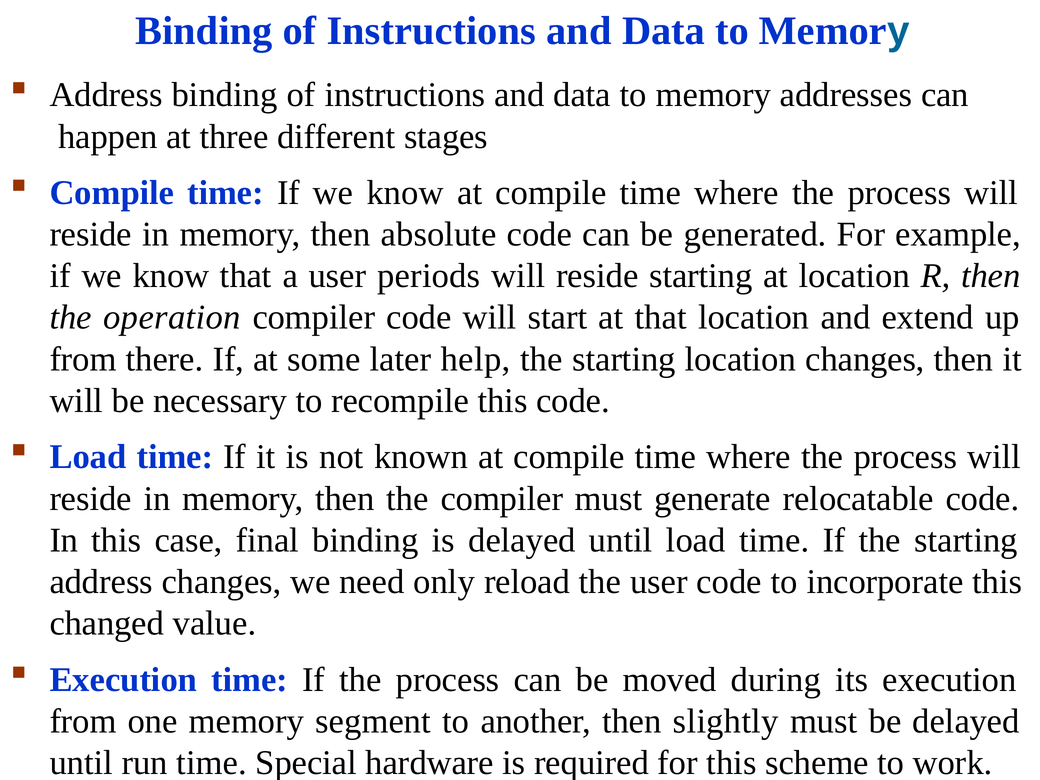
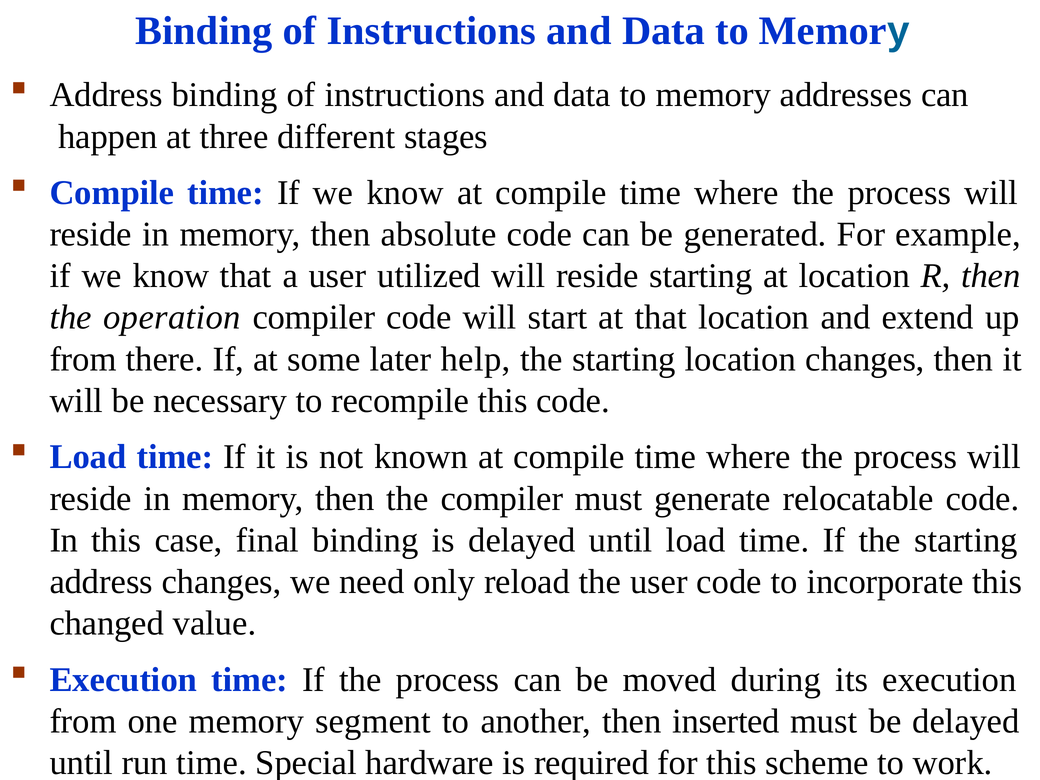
periods: periods -> utilized
slightly: slightly -> inserted
